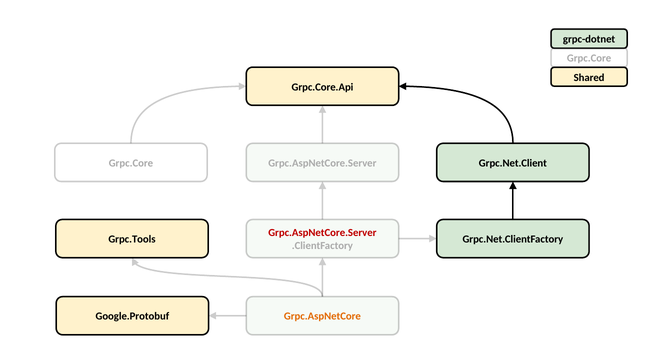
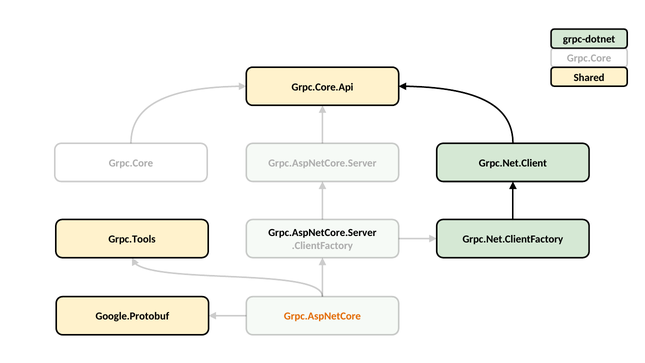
Grpc.AspNetCore.Server at (322, 233) colour: red -> black
